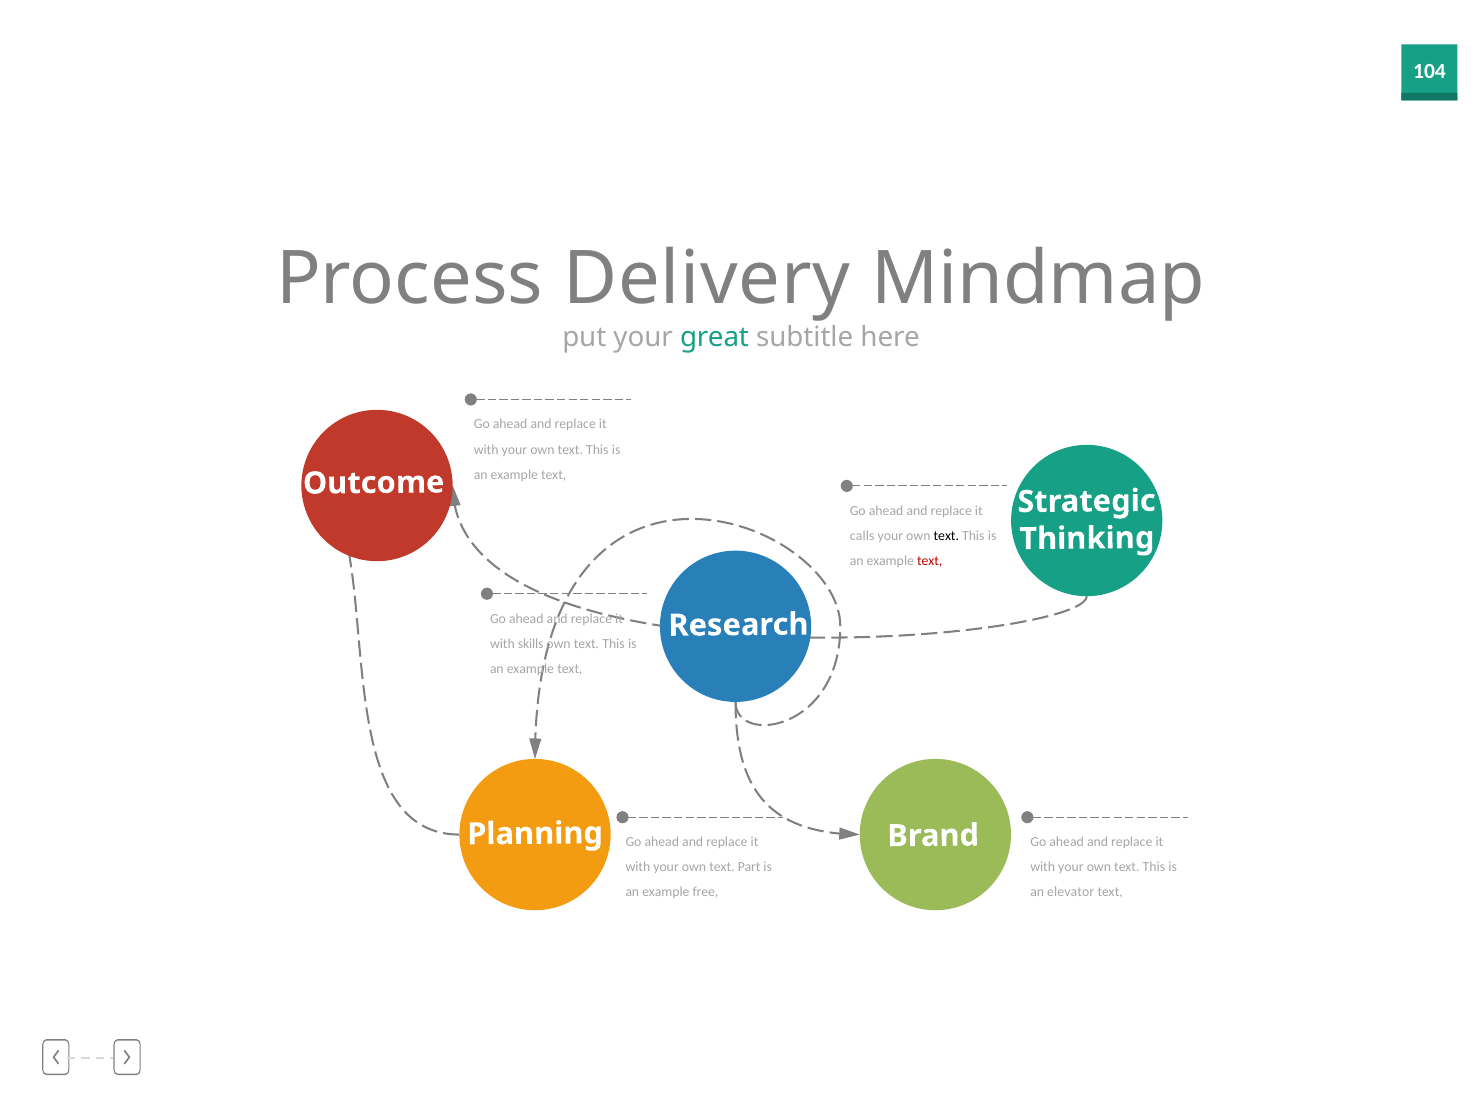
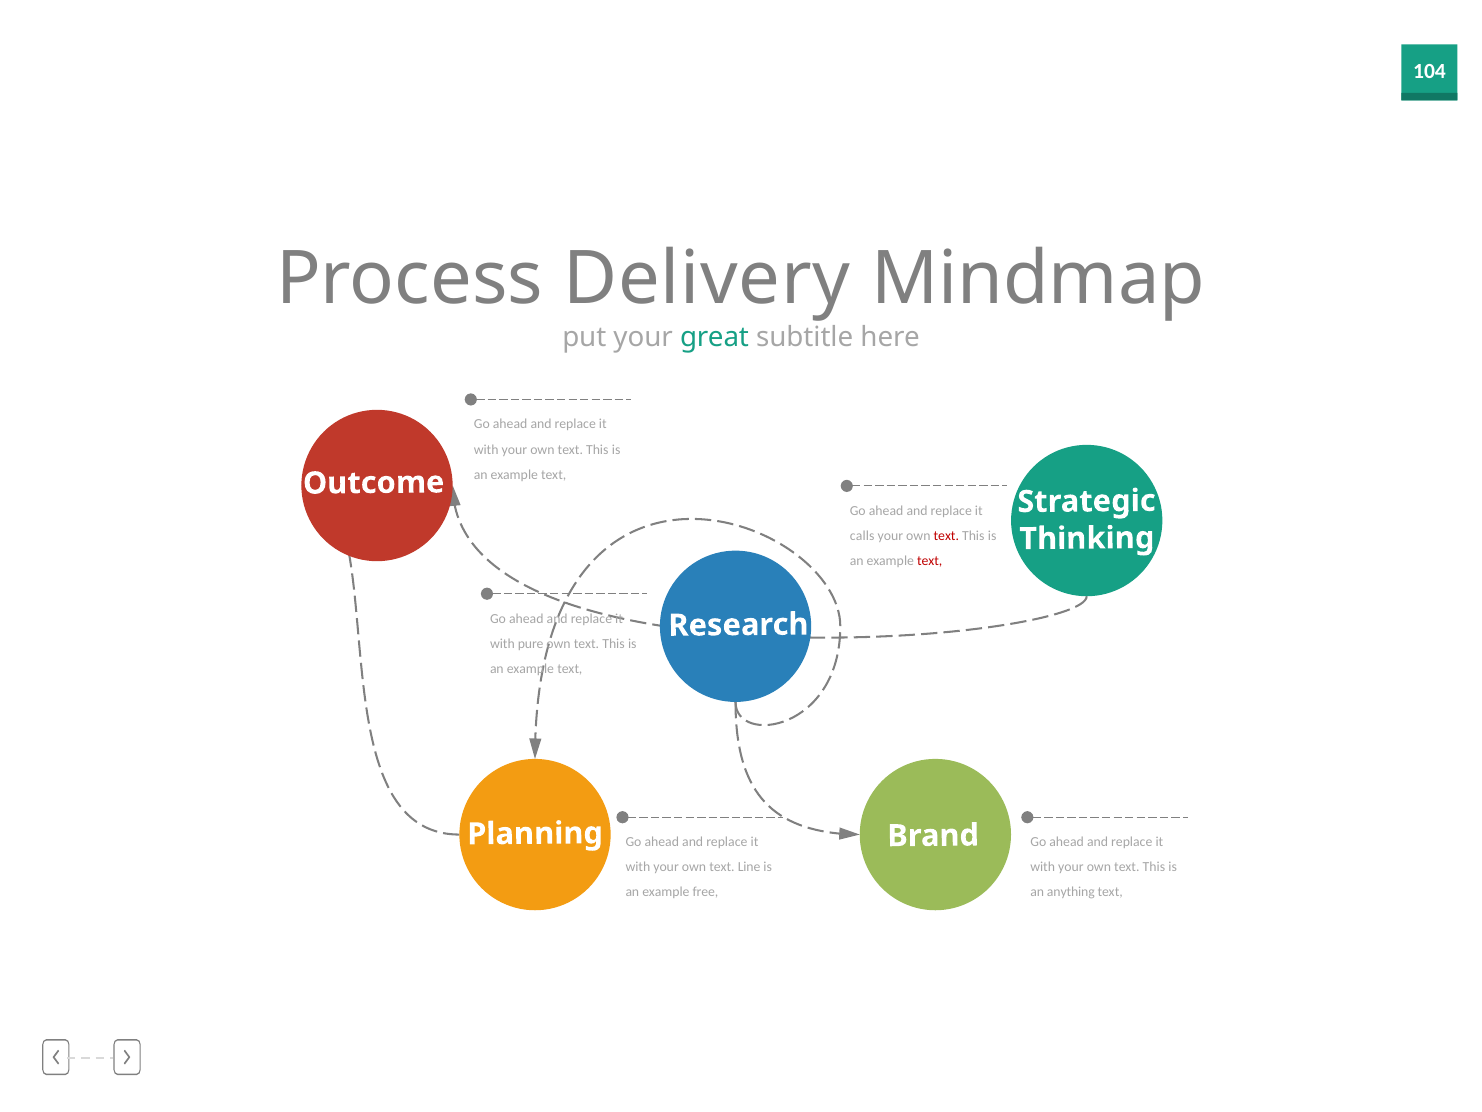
text at (946, 536) colour: black -> red
skills: skills -> pure
Part: Part -> Line
elevator: elevator -> anything
